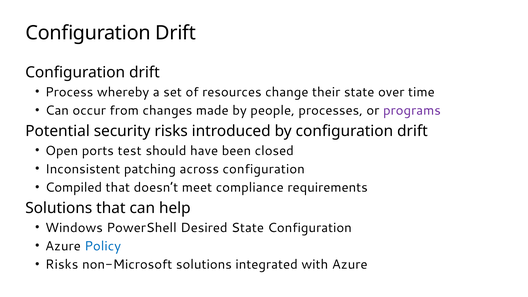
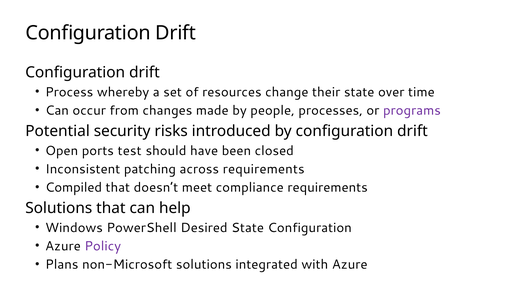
across configuration: configuration -> requirements
Policy colour: blue -> purple
Risks at (62, 265): Risks -> Plans
